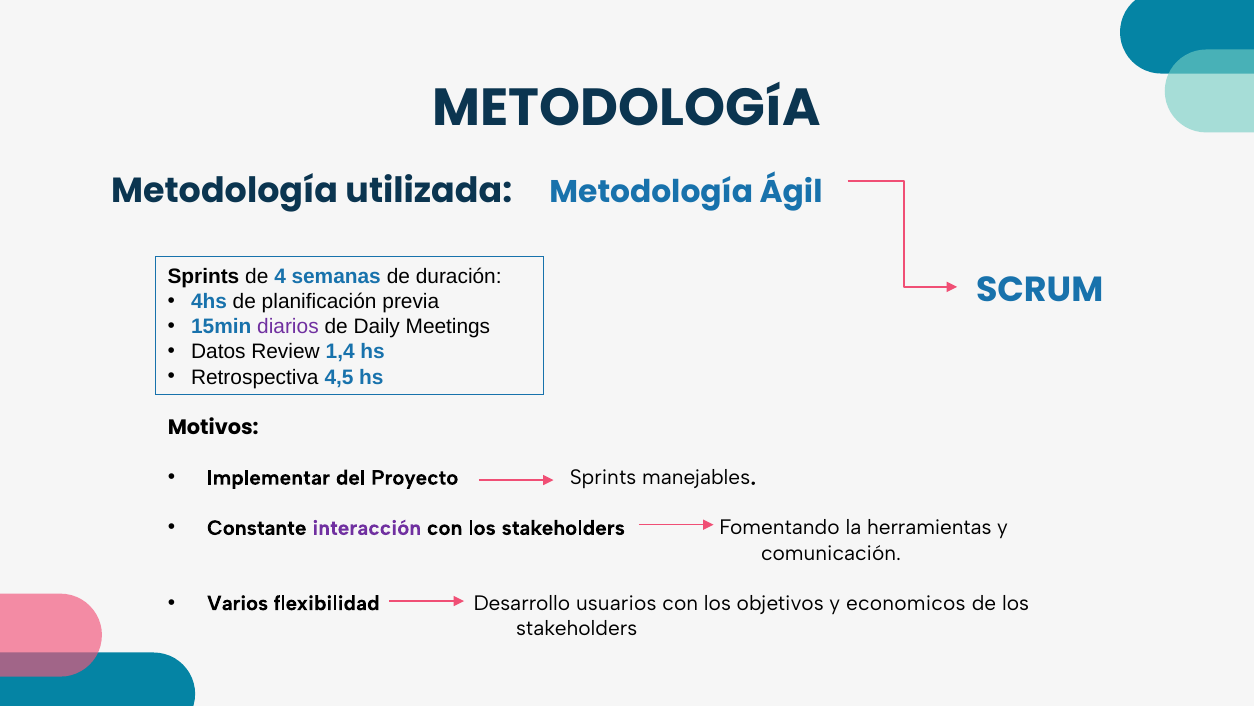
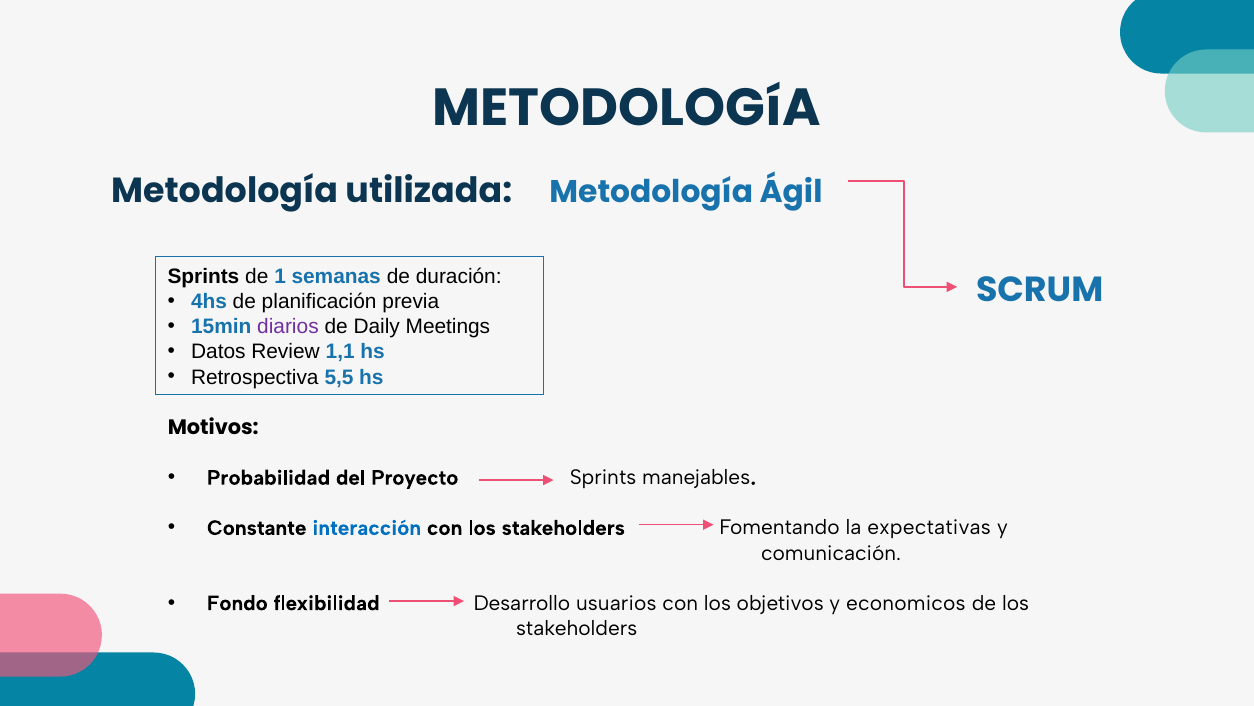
4: 4 -> 1
1,4: 1,4 -> 1,1
4,5: 4,5 -> 5,5
Implementar: Implementar -> Probabilidad
interacción colour: purple -> blue
herramientas: herramientas -> expectativas
Varios: Varios -> Fondo
